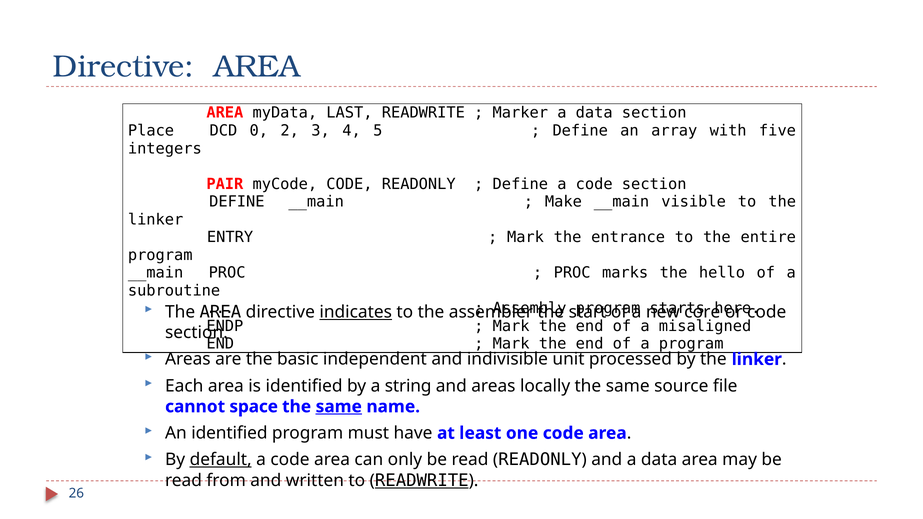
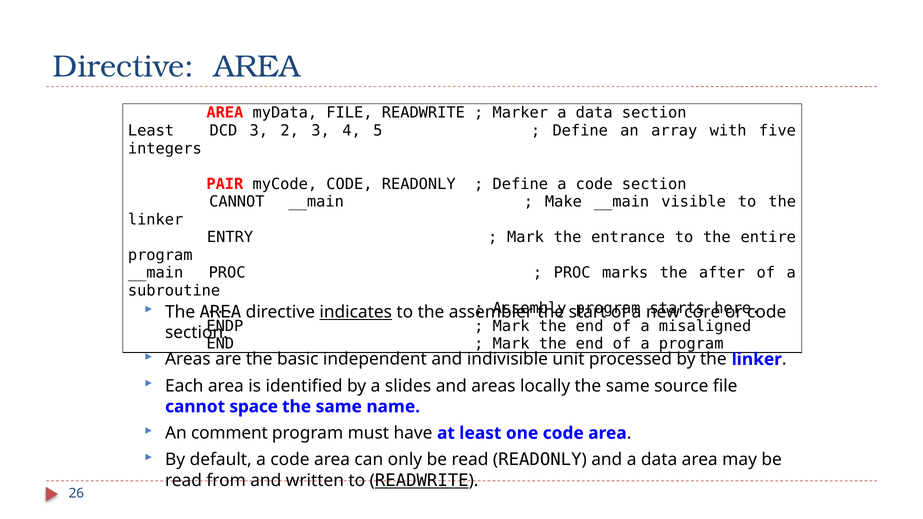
myData LAST: LAST -> FILE
Place at (151, 131): Place -> Least
DCD 0: 0 -> 3
DEFINE at (237, 202): DEFINE -> CANNOT
hello: hello -> after
string: string -> slides
same at (339, 407) underline: present -> none
An identified: identified -> comment
default underline: present -> none
